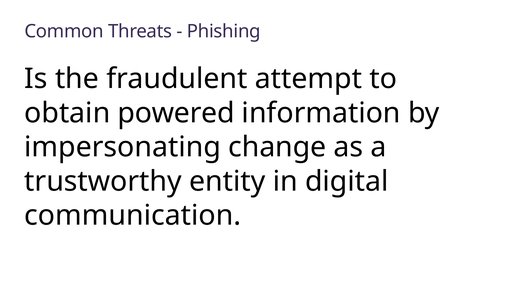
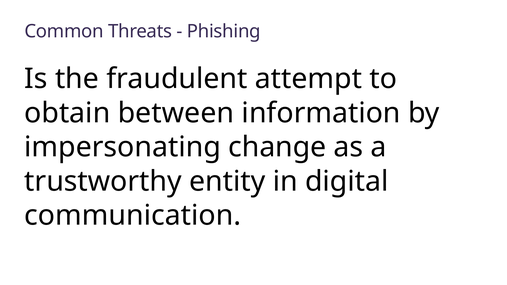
powered: powered -> between
